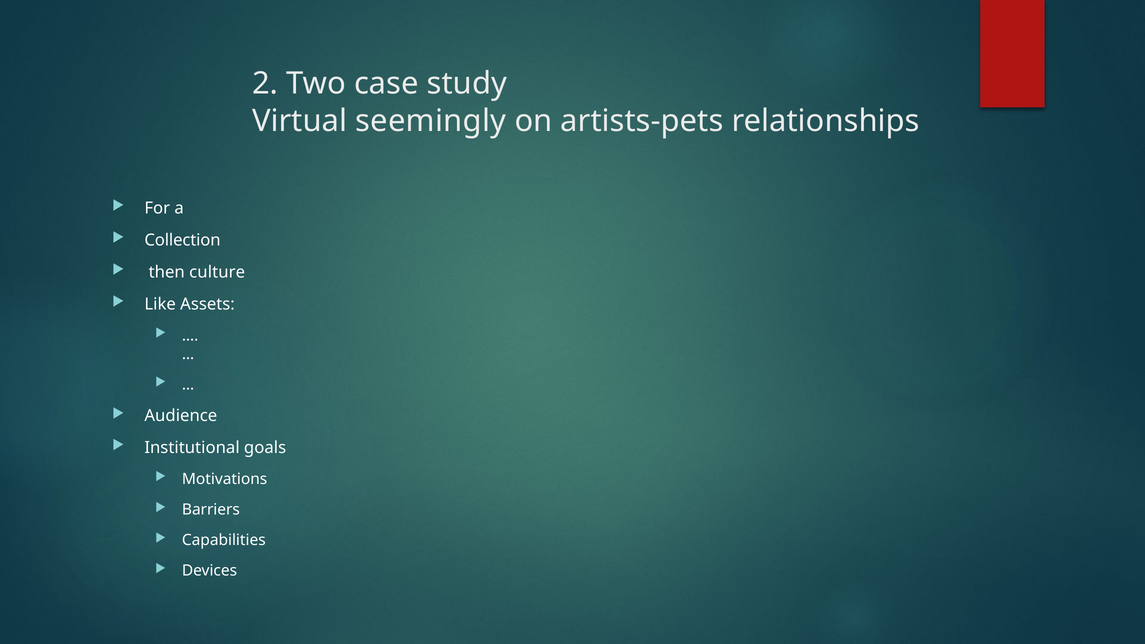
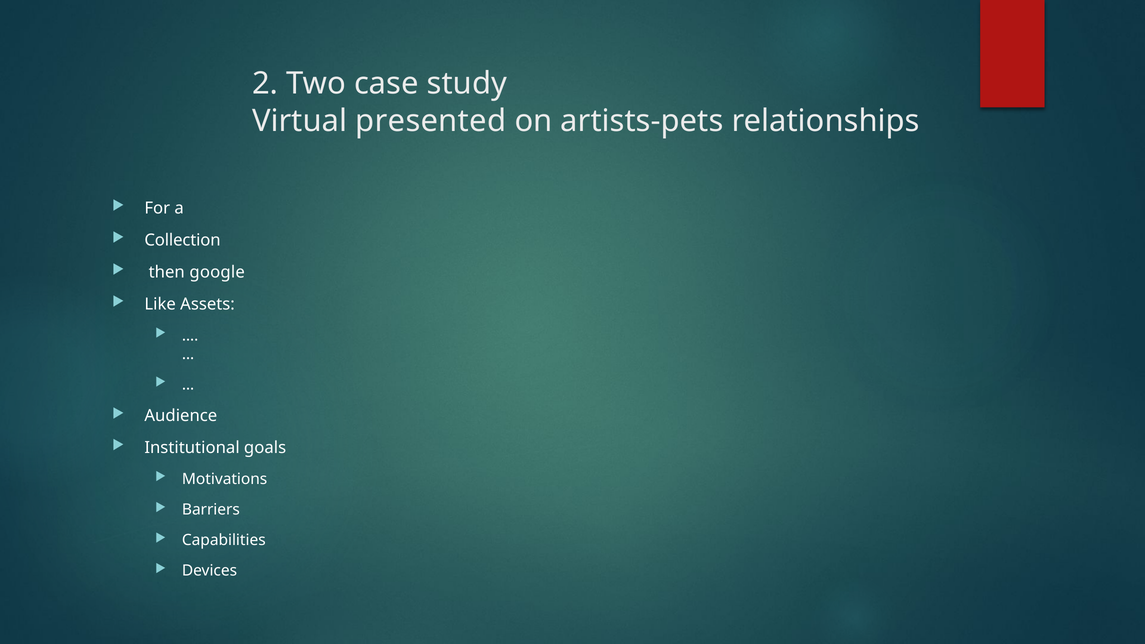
seemingly: seemingly -> presented
culture: culture -> google
